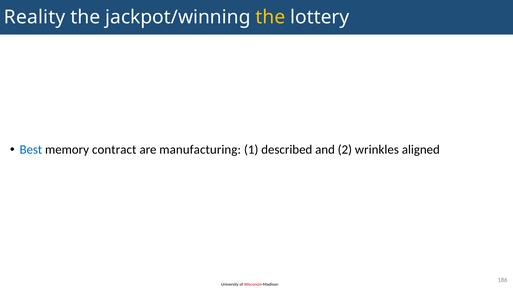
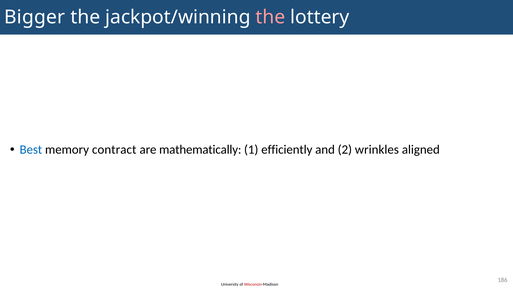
Reality: Reality -> Bigger
the at (270, 17) colour: yellow -> pink
manufacturing: manufacturing -> mathematically
described: described -> efficiently
